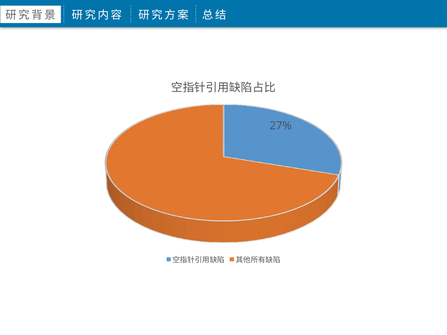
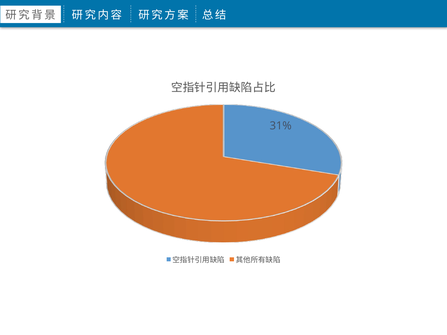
27%: 27% -> 31%
